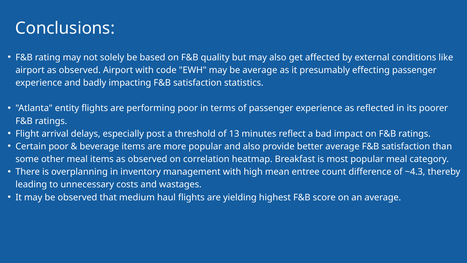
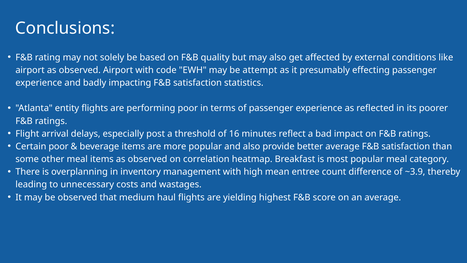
be average: average -> attempt
13: 13 -> 16
~4.3: ~4.3 -> ~3.9
